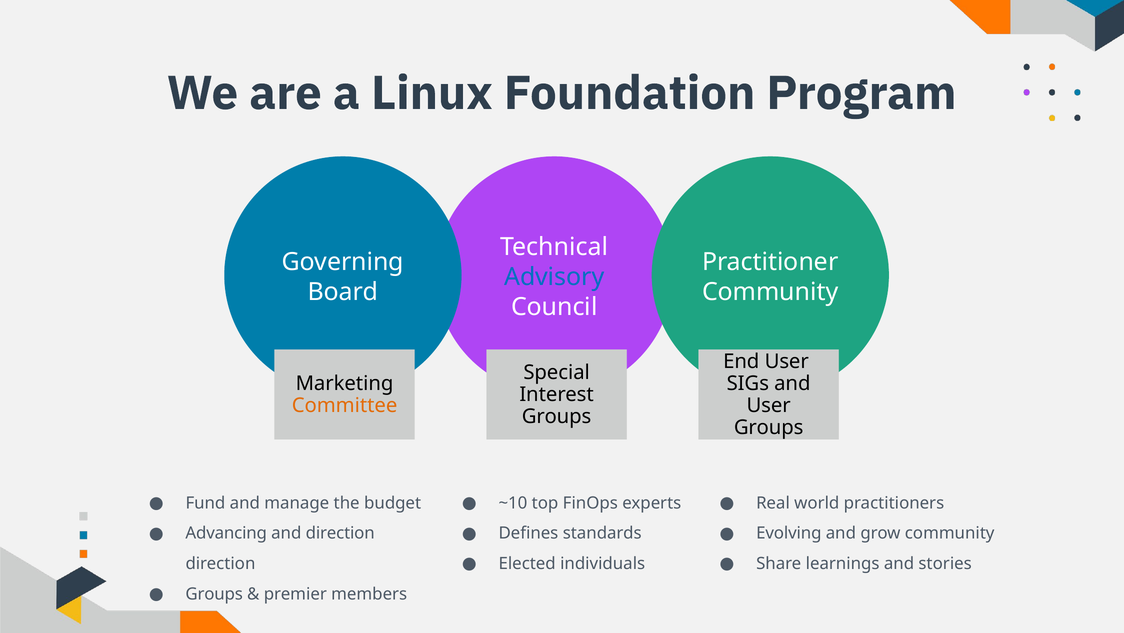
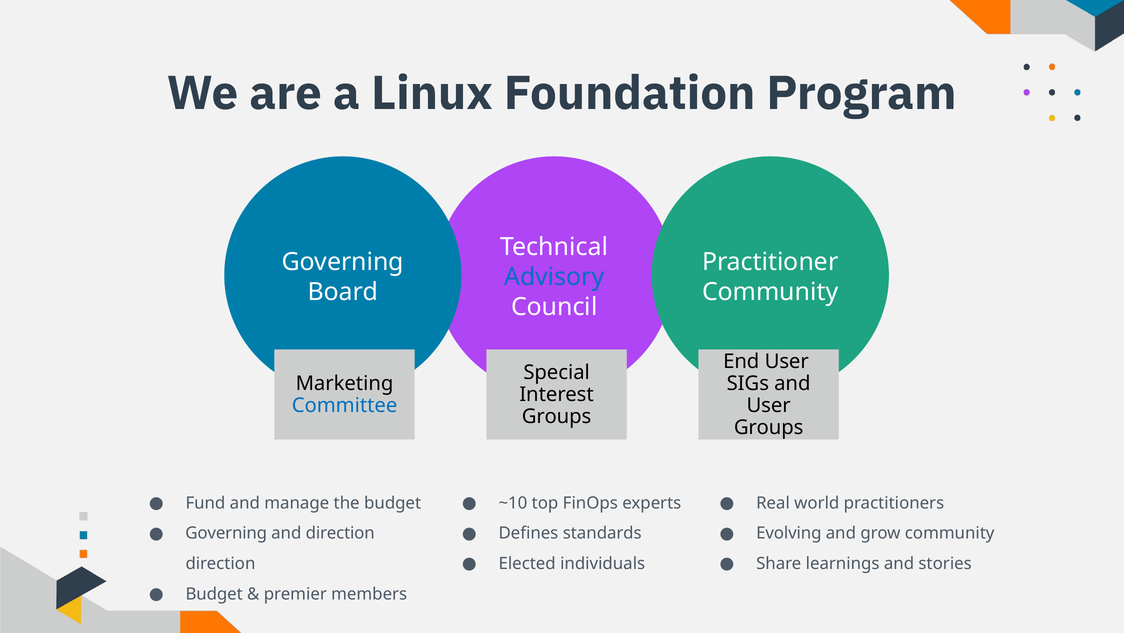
Committee colour: orange -> blue
Advancing at (226, 533): Advancing -> Governing
Groups at (214, 593): Groups -> Budget
